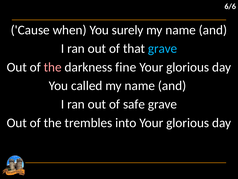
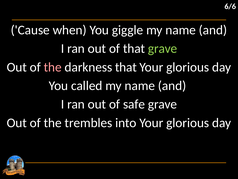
surely: surely -> giggle
grave at (163, 48) colour: light blue -> light green
darkness fine: fine -> that
